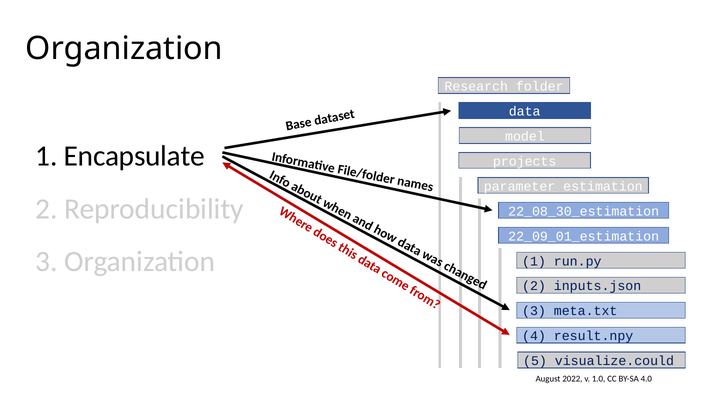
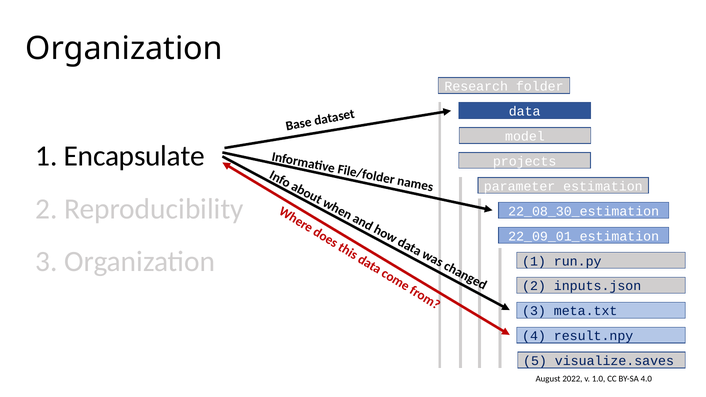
visualize.could: visualize.could -> visualize.saves
